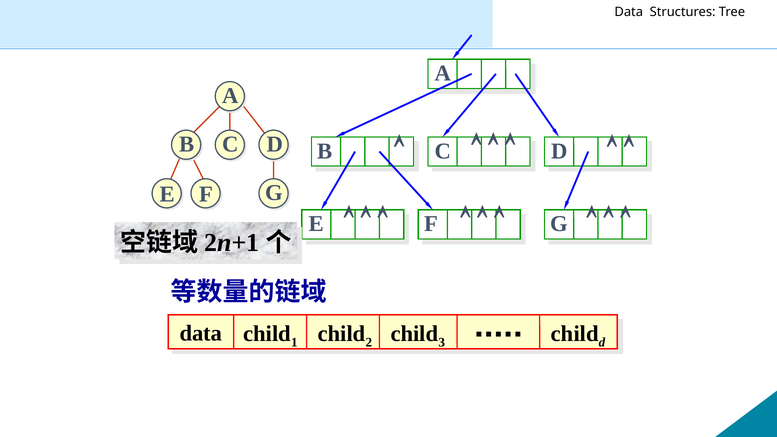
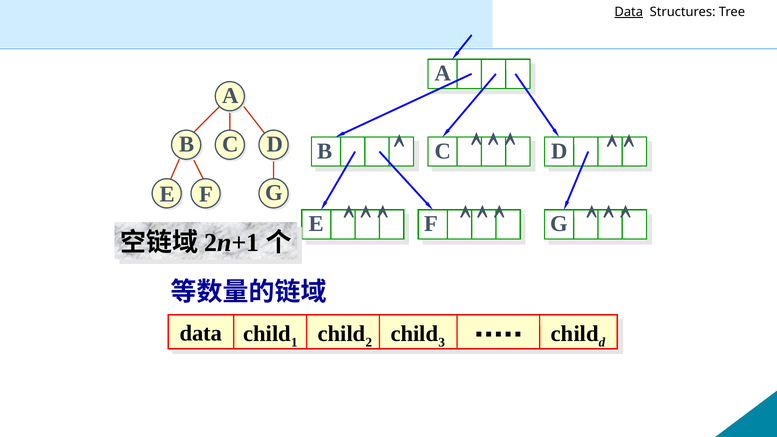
Data at (629, 12) underline: none -> present
